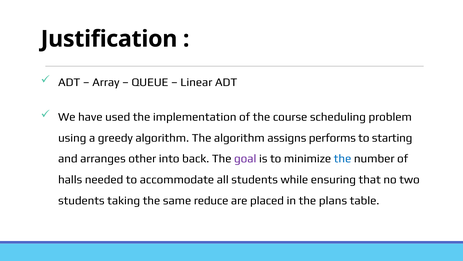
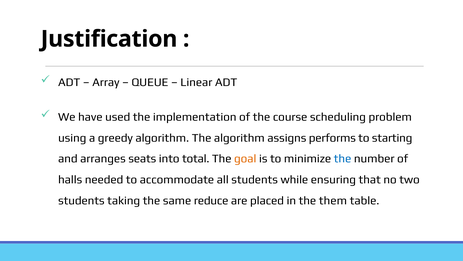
other: other -> seats
back: back -> total
goal colour: purple -> orange
plans: plans -> them
